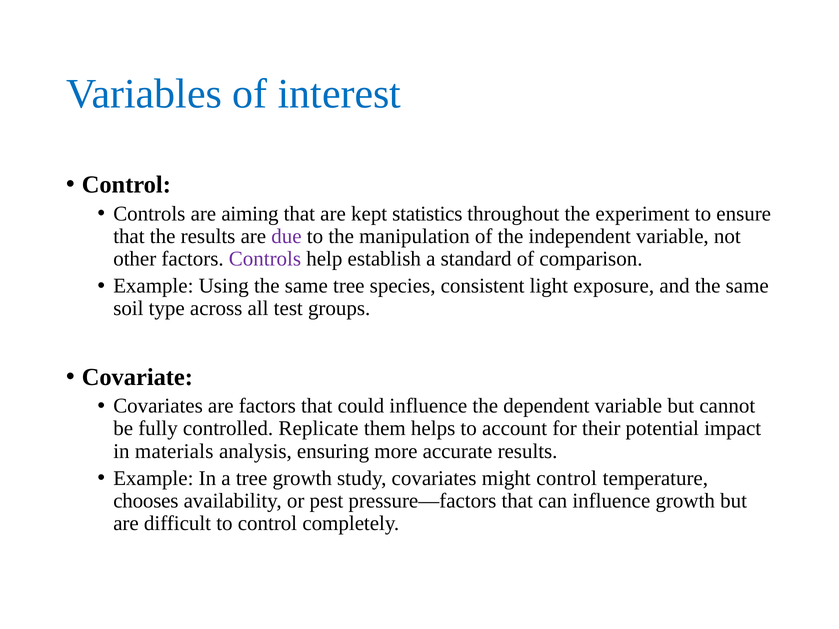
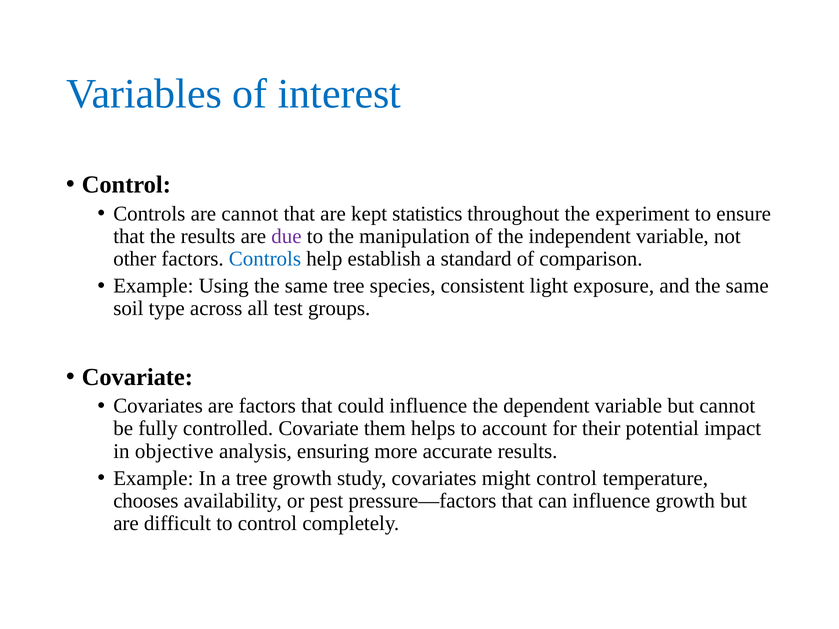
are aiming: aiming -> cannot
Controls at (265, 259) colour: purple -> blue
controlled Replicate: Replicate -> Covariate
materials: materials -> objective
